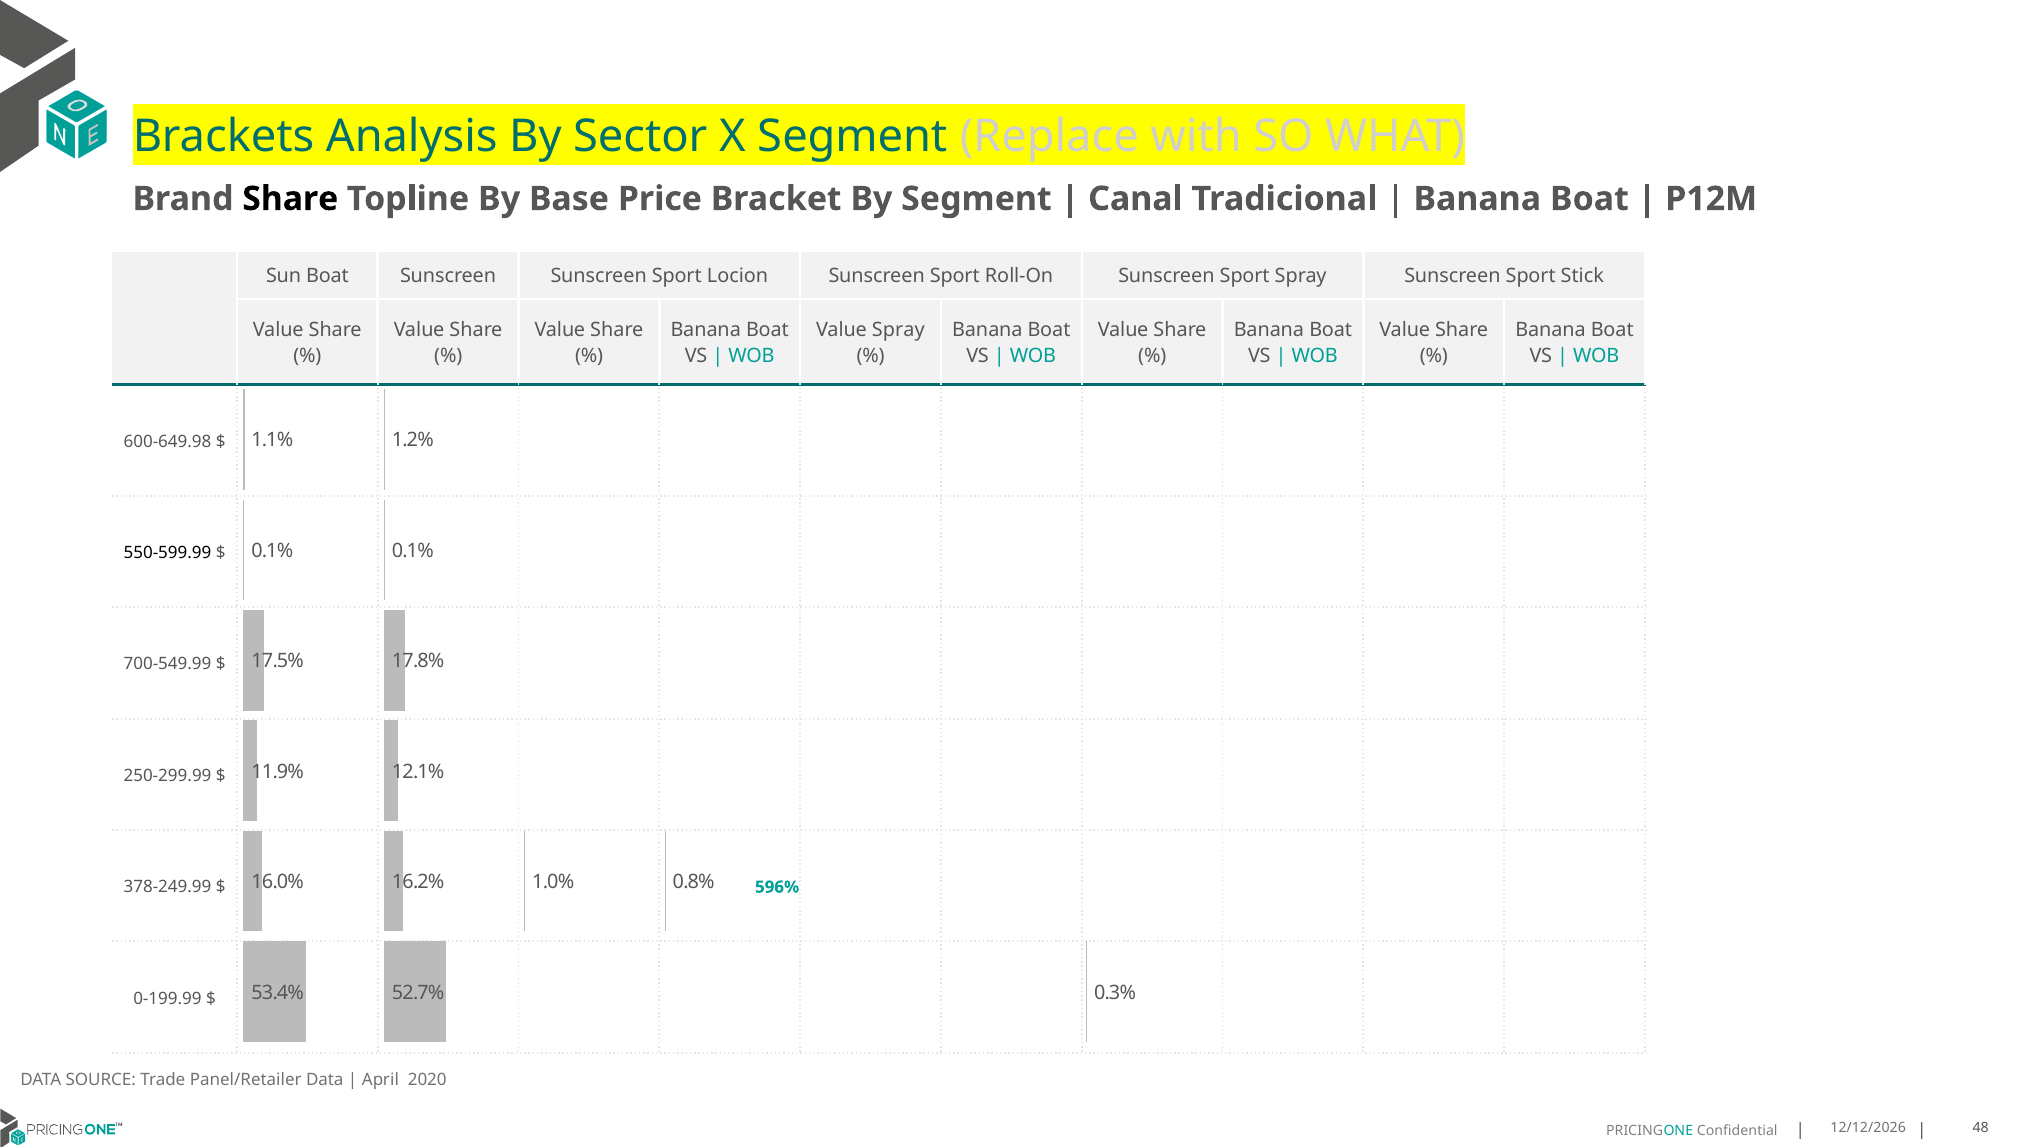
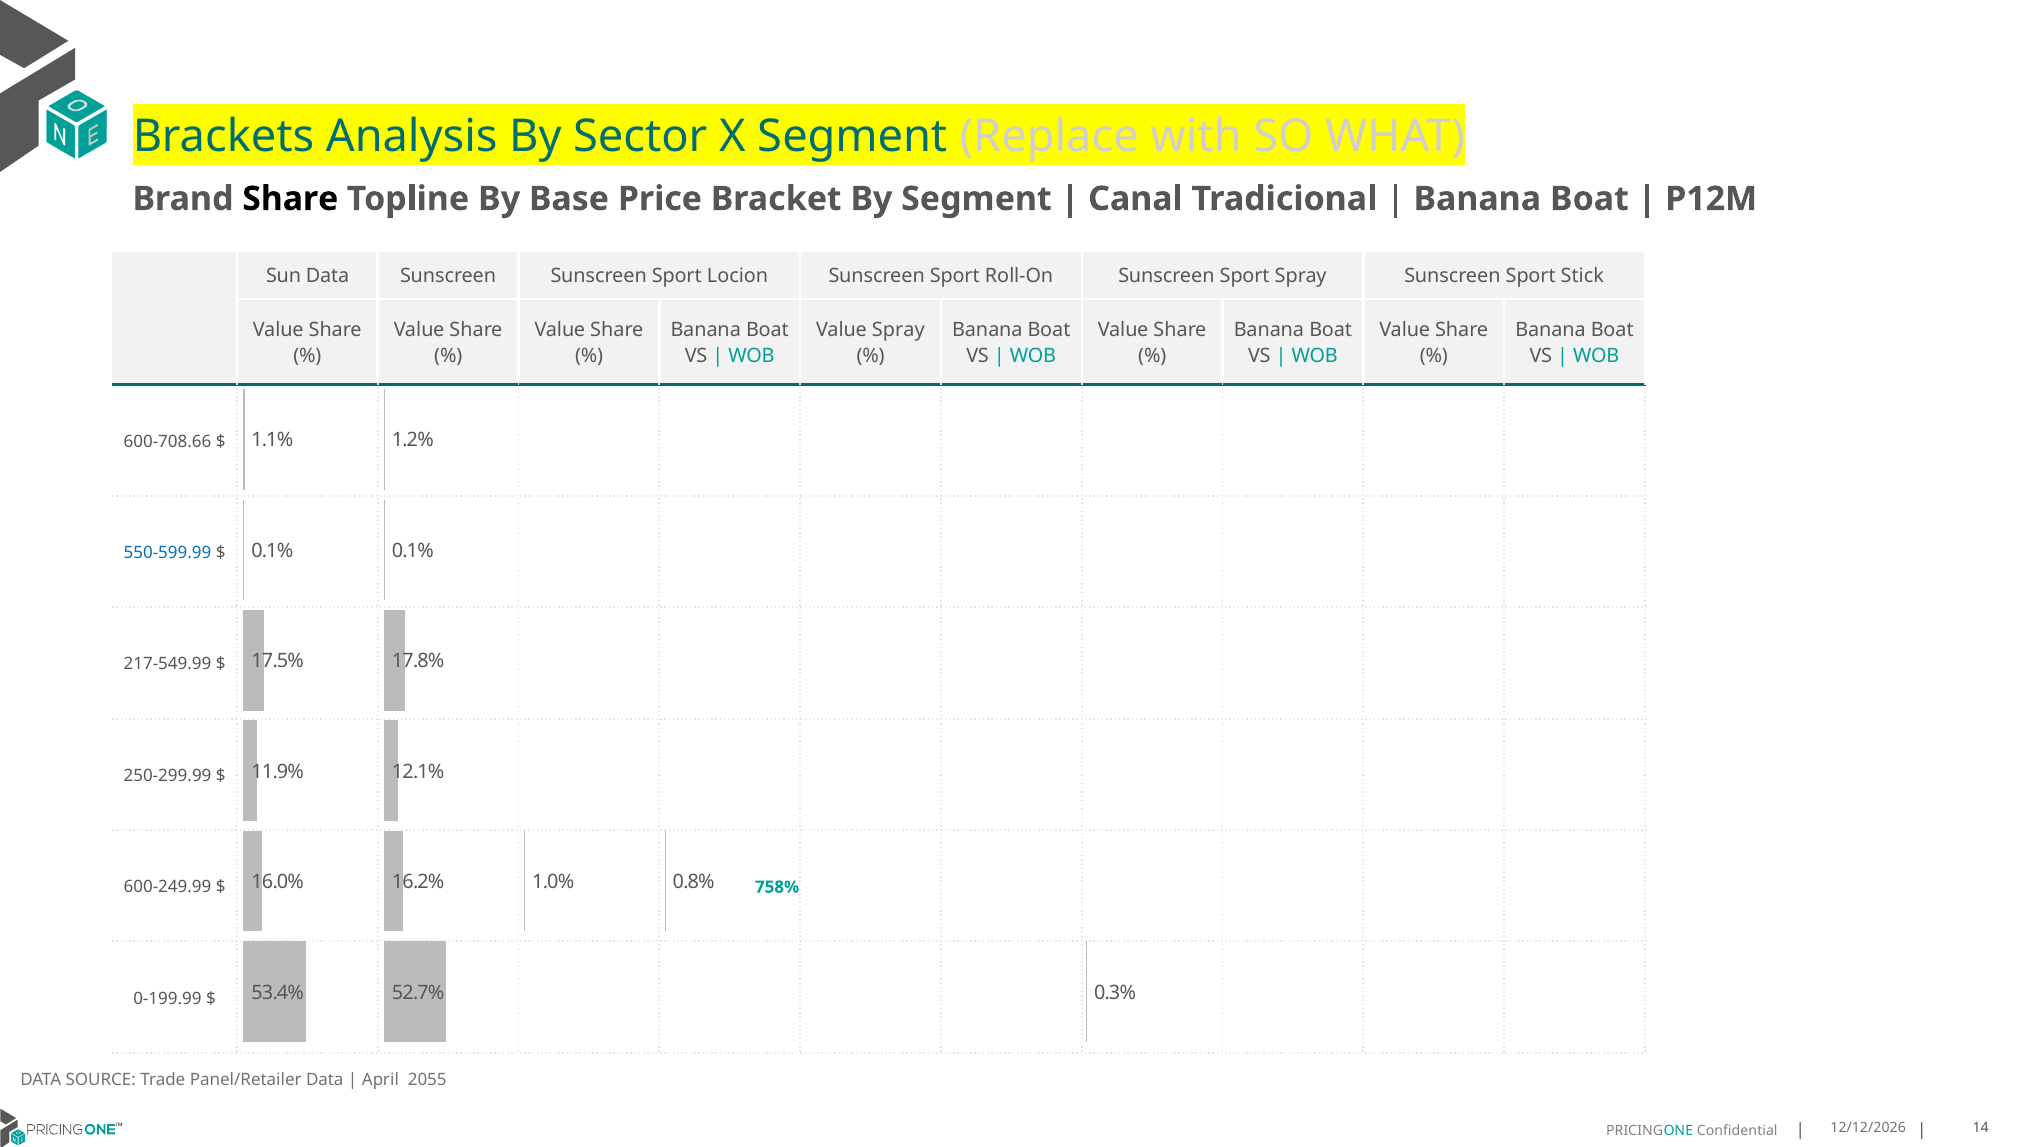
Sun Boat: Boat -> Data
600-649.98: 600-649.98 -> 600-708.66
550-599.99 colour: black -> blue
700-549.99: 700-549.99 -> 217-549.99
378-249.99: 378-249.99 -> 600-249.99
596%: 596% -> 758%
2020: 2020 -> 2055
48: 48 -> 14
